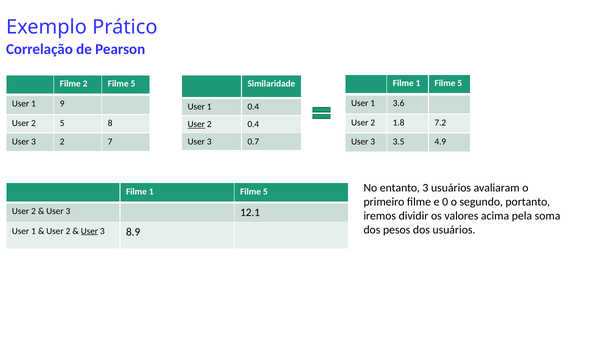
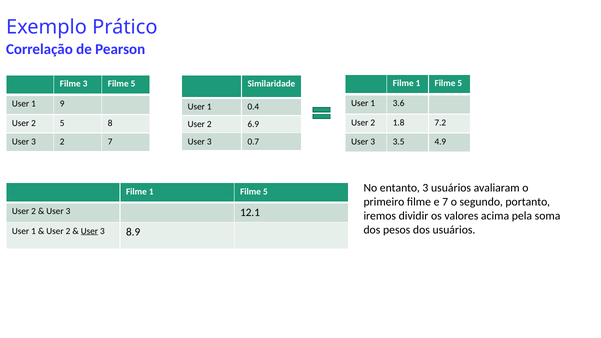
Filme 2: 2 -> 3
User at (196, 124) underline: present -> none
2 0.4: 0.4 -> 6.9
e 0: 0 -> 7
